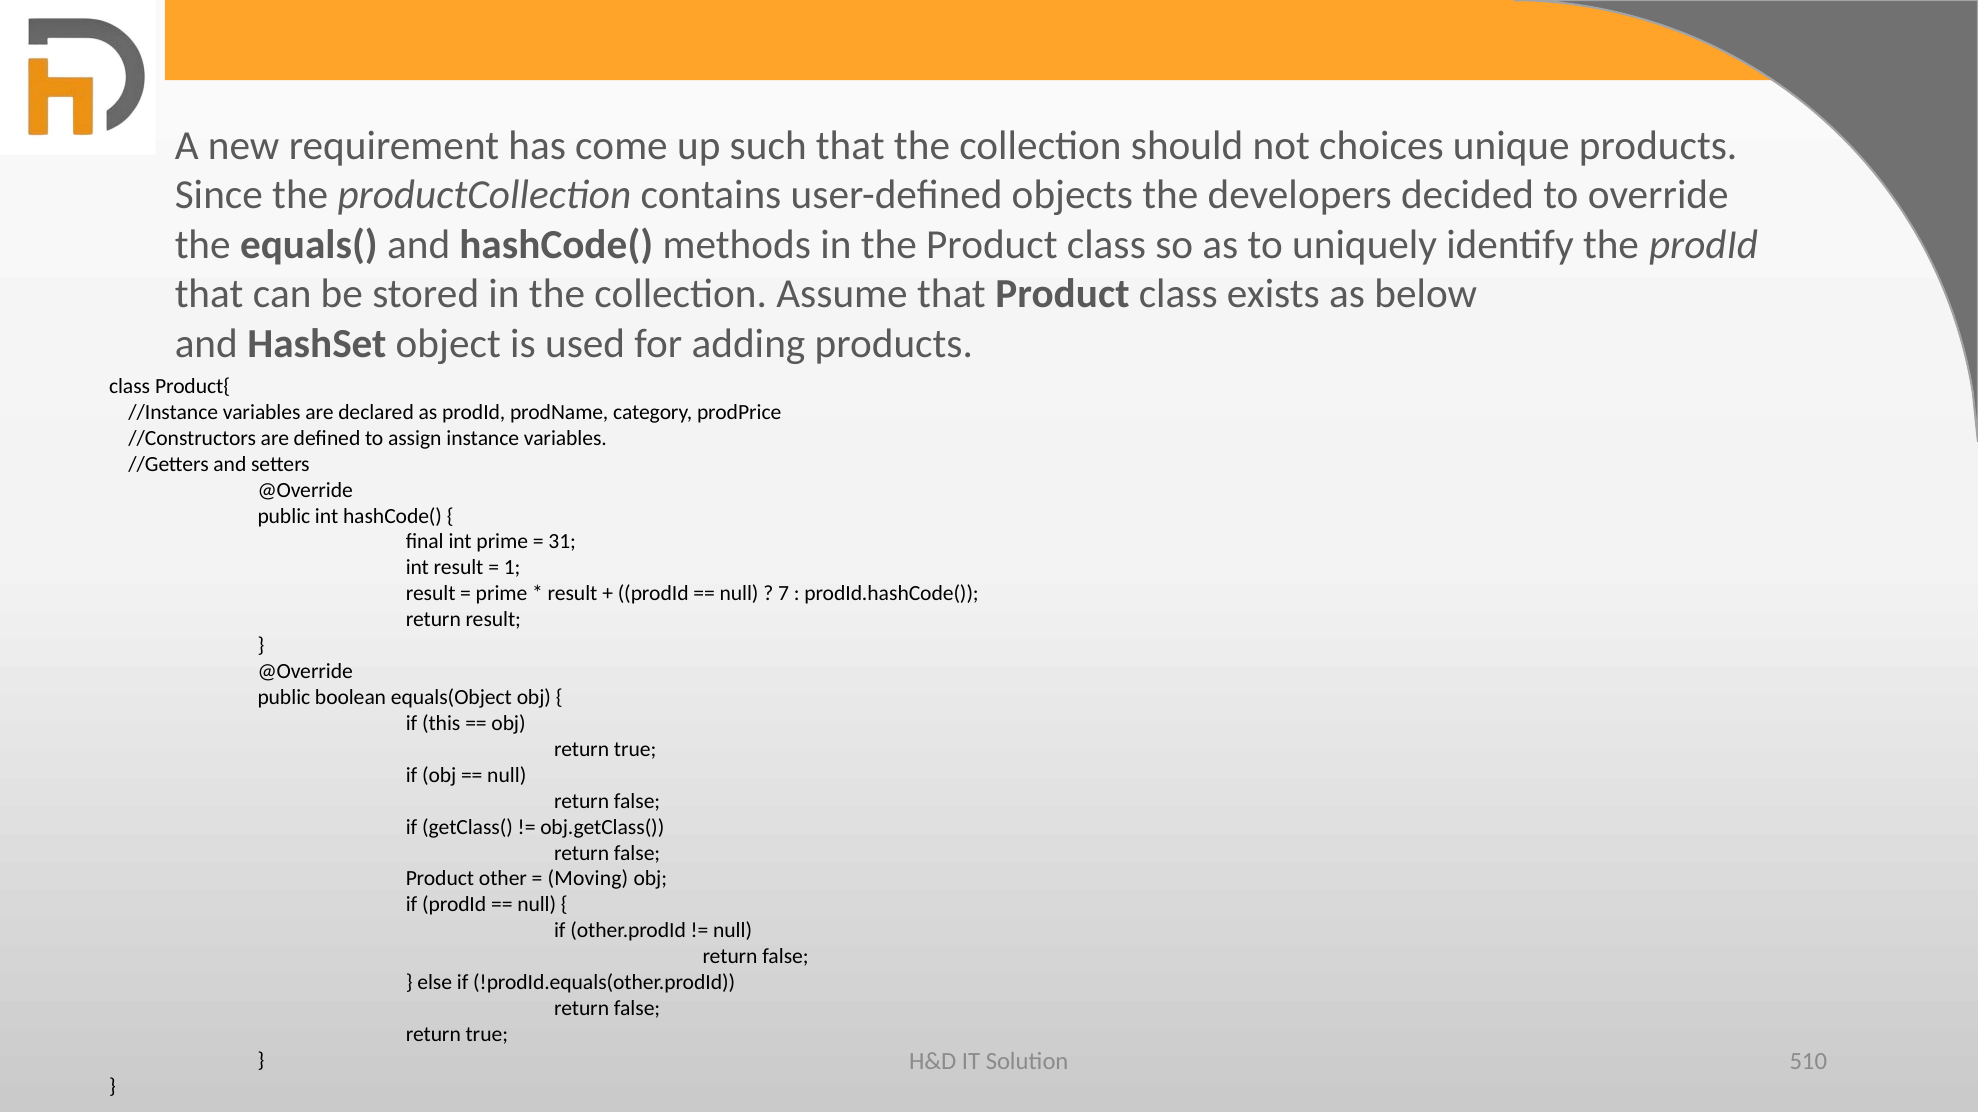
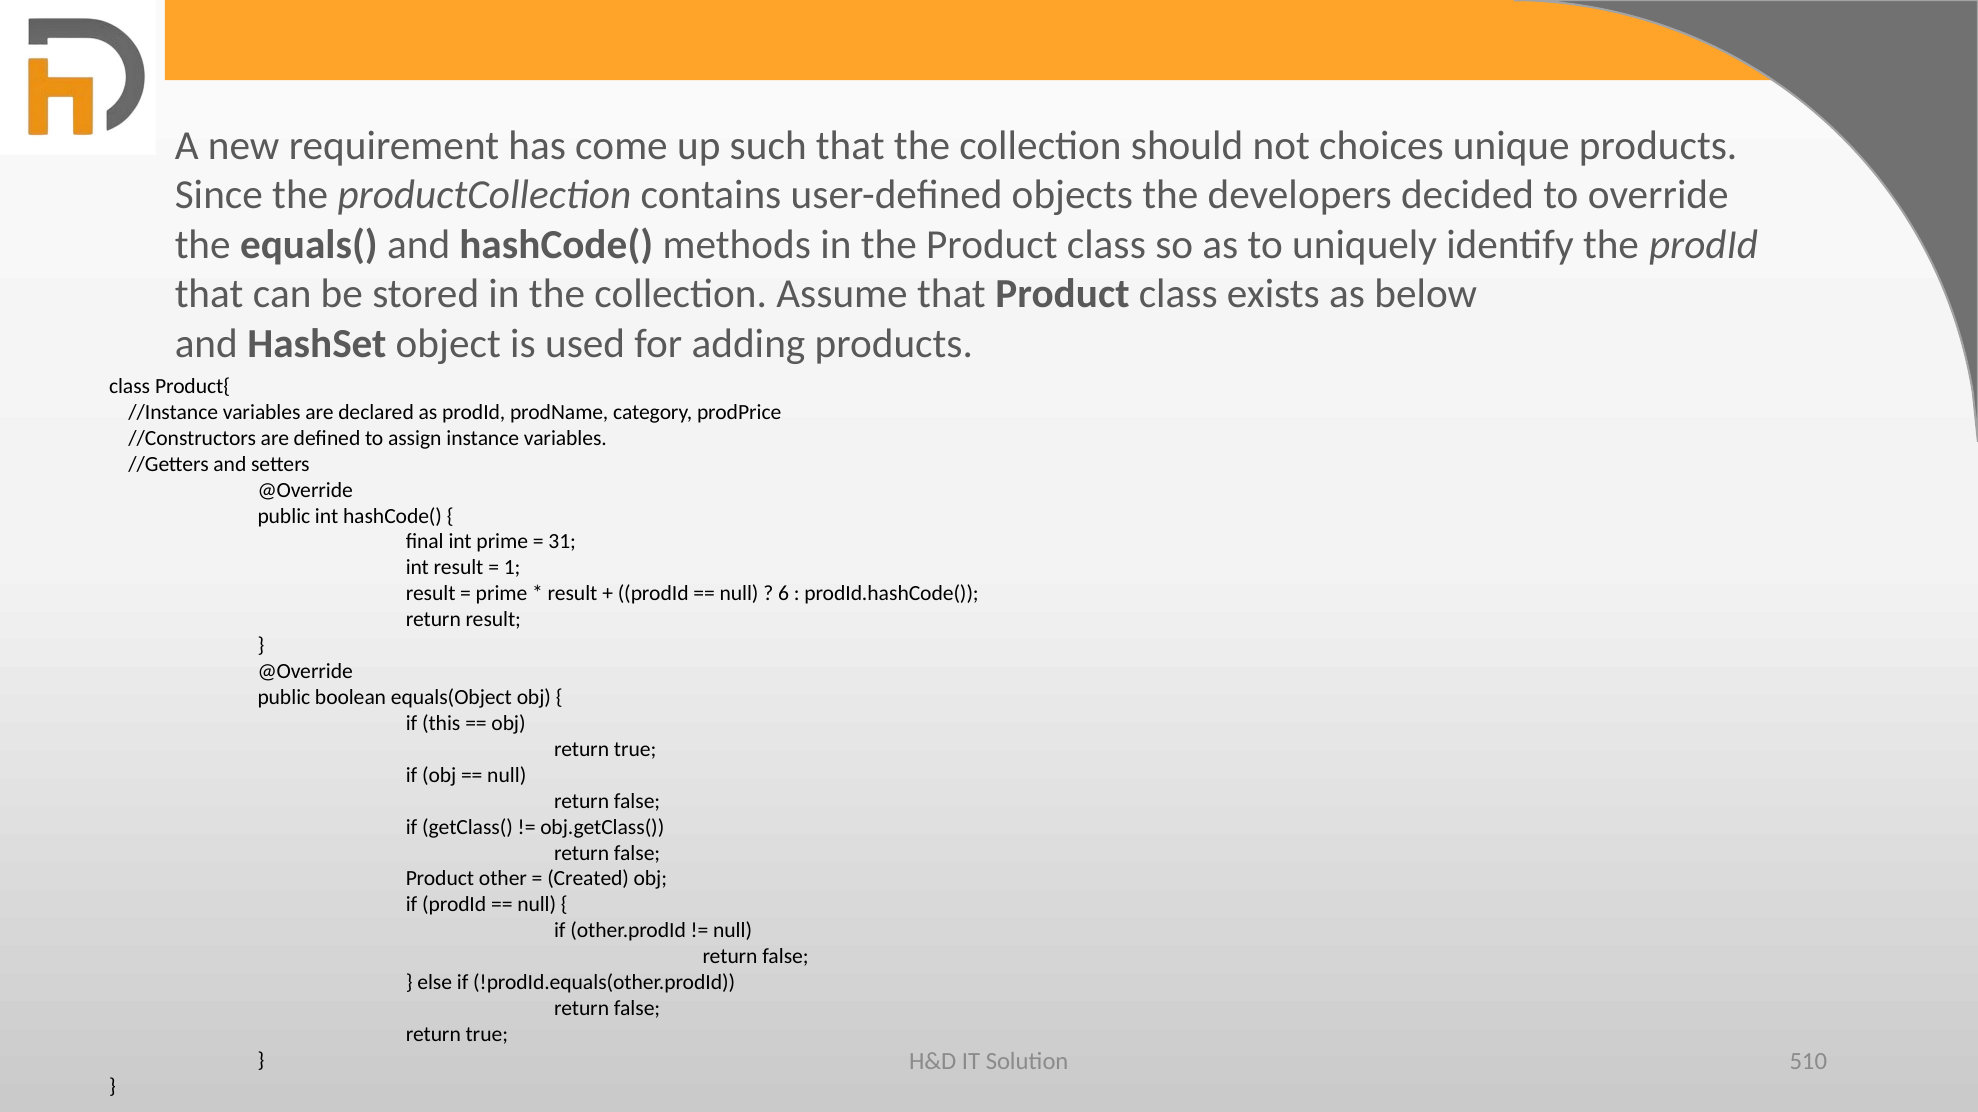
7: 7 -> 6
Moving: Moving -> Created
